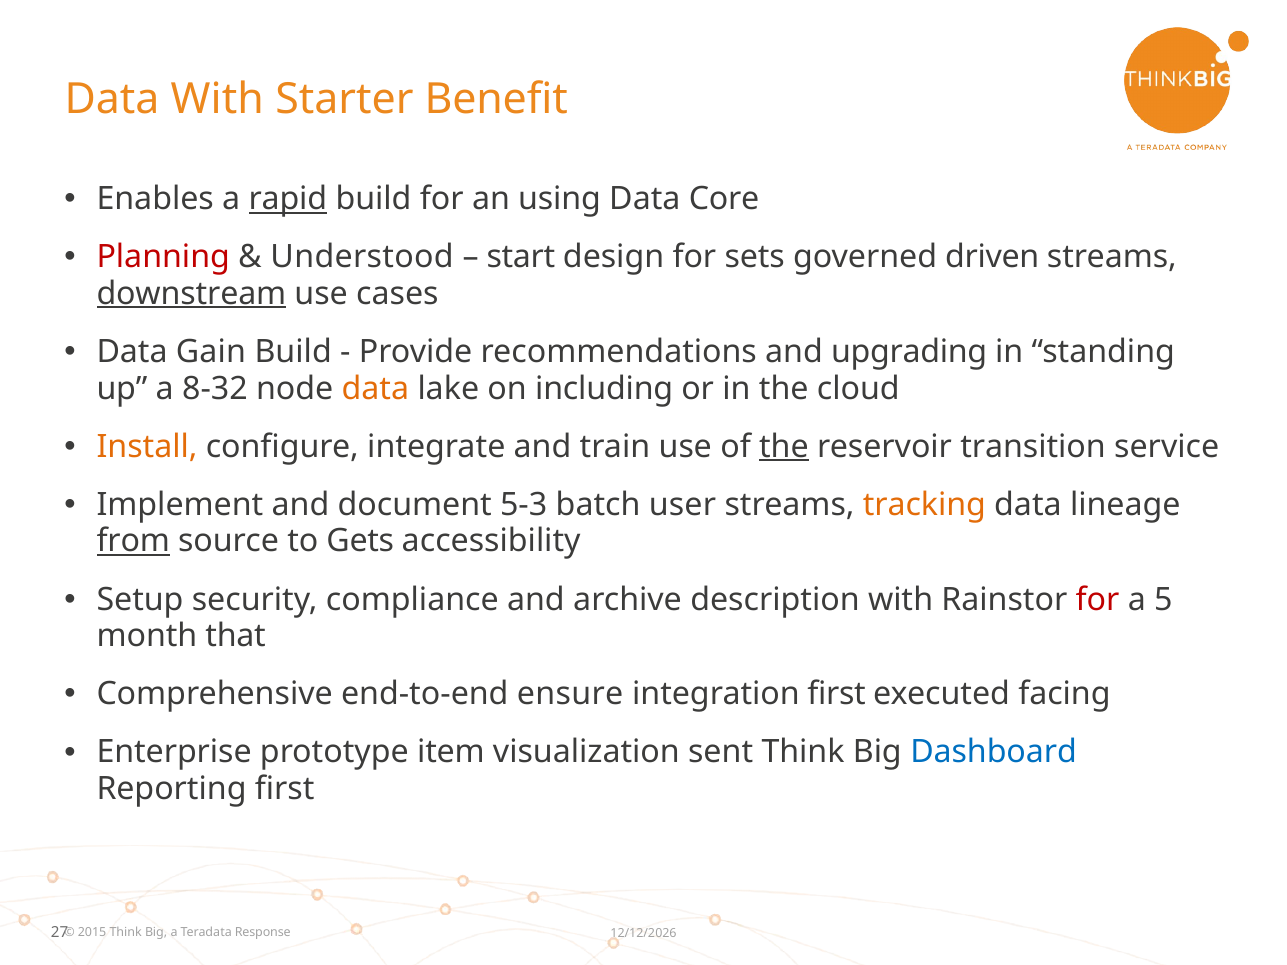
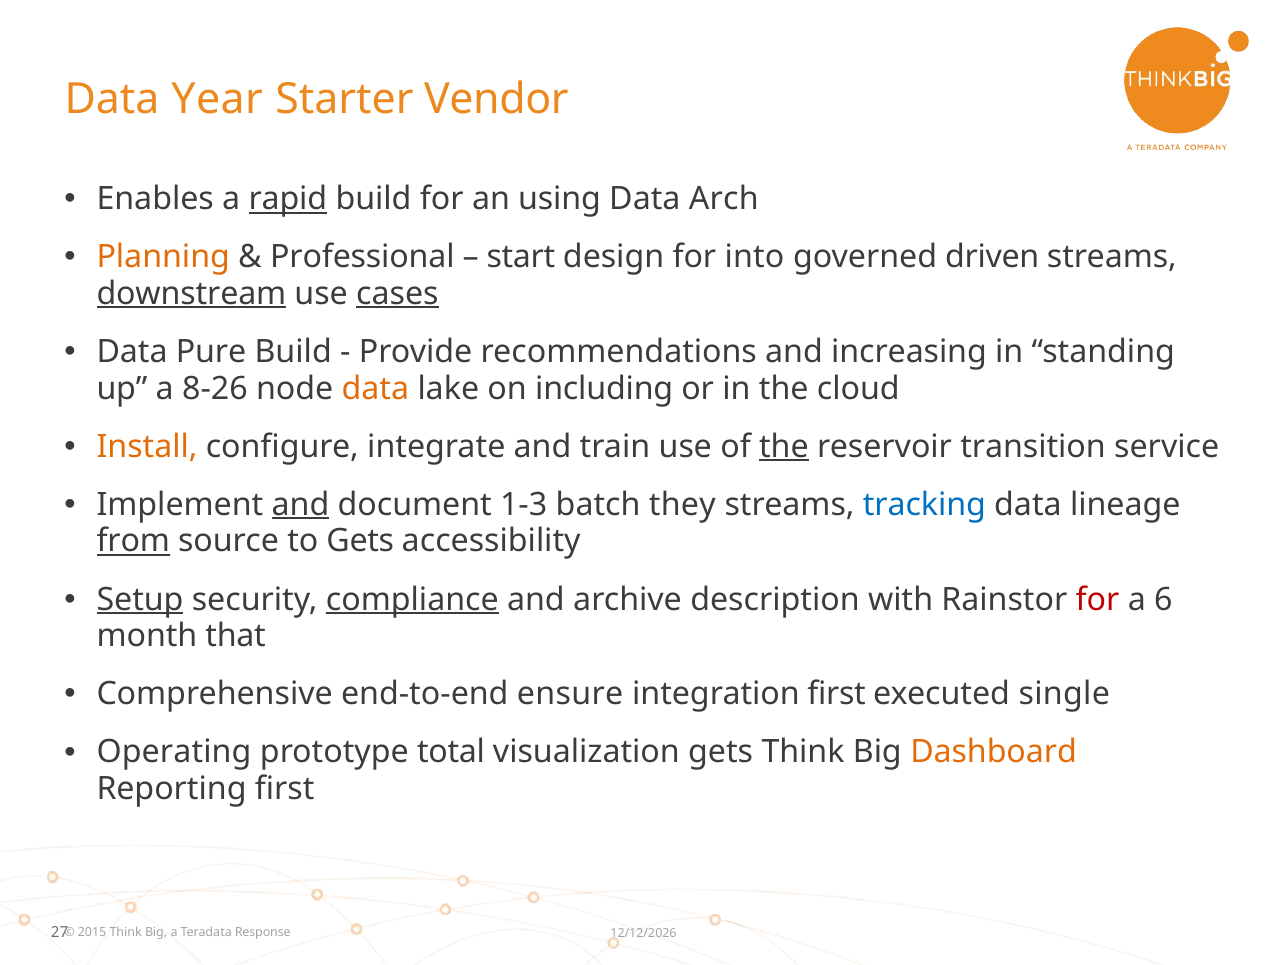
Data With: With -> Year
Benefit: Benefit -> Vendor
Core: Core -> Arch
Planning colour: red -> orange
Understood: Understood -> Professional
sets: sets -> into
cases underline: none -> present
Gain: Gain -> Pure
upgrading: upgrading -> increasing
8-32: 8-32 -> 8-26
and at (301, 505) underline: none -> present
5-3: 5-3 -> 1-3
user: user -> they
tracking colour: orange -> blue
Setup underline: none -> present
compliance underline: none -> present
5: 5 -> 6
facing: facing -> single
Enterprise: Enterprise -> Operating
item: item -> total
visualization sent: sent -> gets
Dashboard colour: blue -> orange
